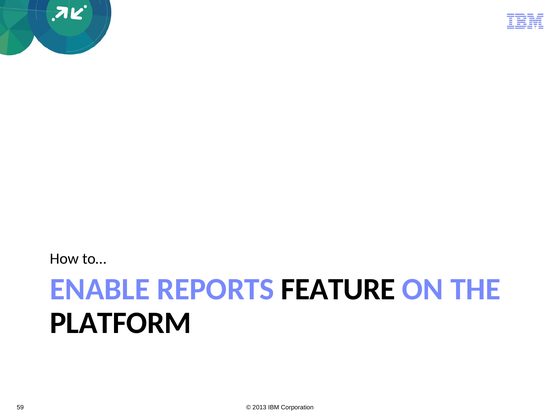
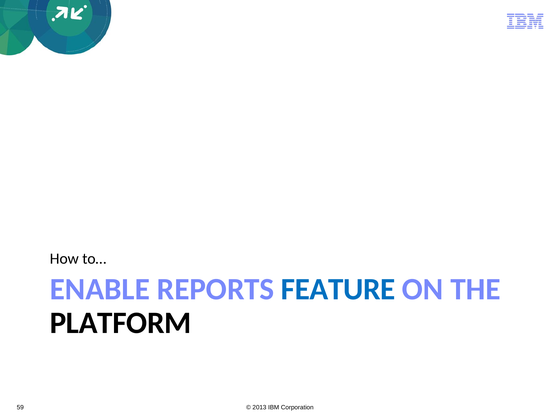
FEATURE colour: black -> blue
